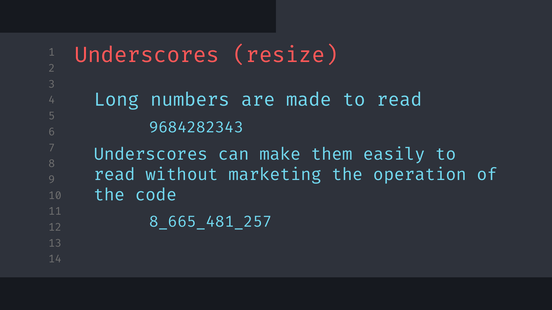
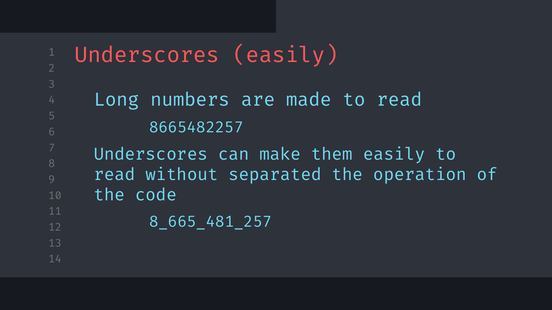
Underscores resize: resize -> easily
9684282343: 9684282343 -> 8665482257
marketing: marketing -> separated
